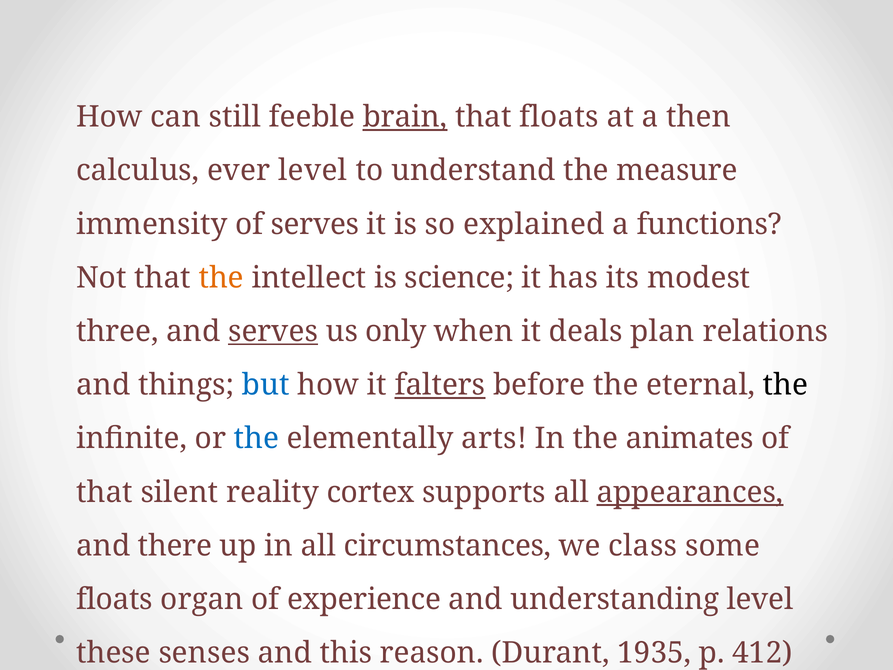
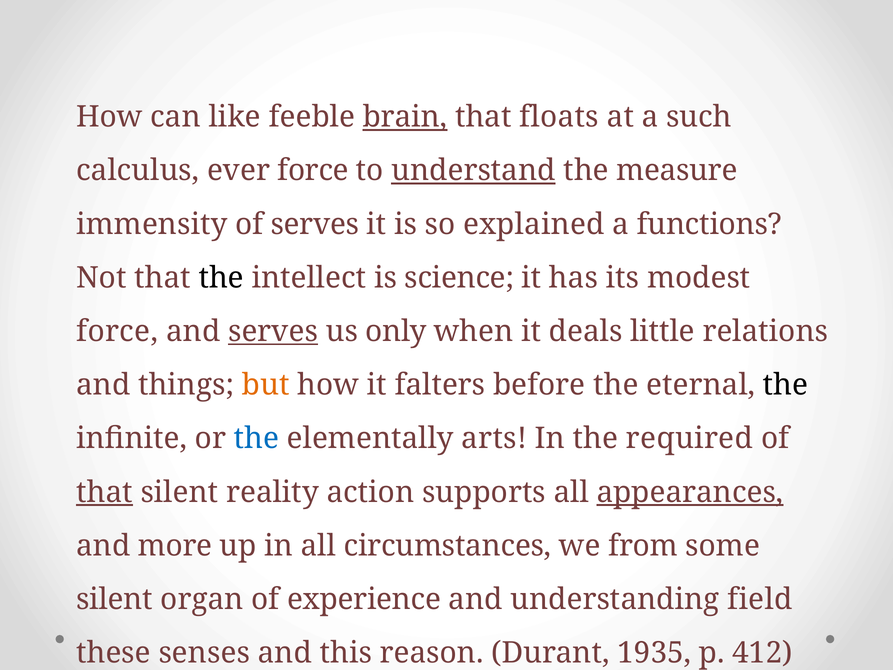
still: still -> like
then: then -> such
ever level: level -> force
understand underline: none -> present
the at (221, 278) colour: orange -> black
three at (117, 331): three -> force
plan: plan -> little
but colour: blue -> orange
falters underline: present -> none
animates: animates -> required
that at (105, 492) underline: none -> present
cortex: cortex -> action
there: there -> more
class: class -> from
floats at (115, 599): floats -> silent
understanding level: level -> field
